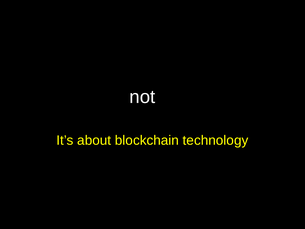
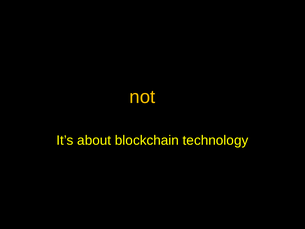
not colour: white -> yellow
